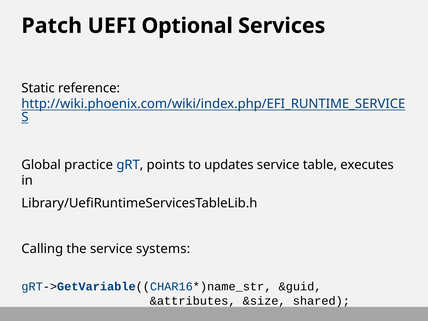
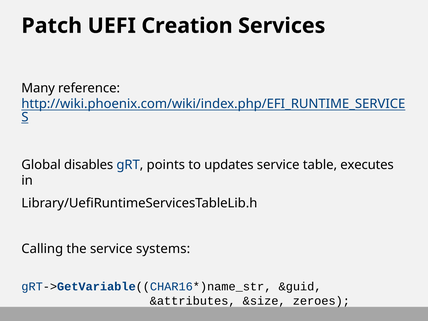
Optional: Optional -> Creation
Static: Static -> Many
practice: practice -> disables
shared: shared -> zeroes
